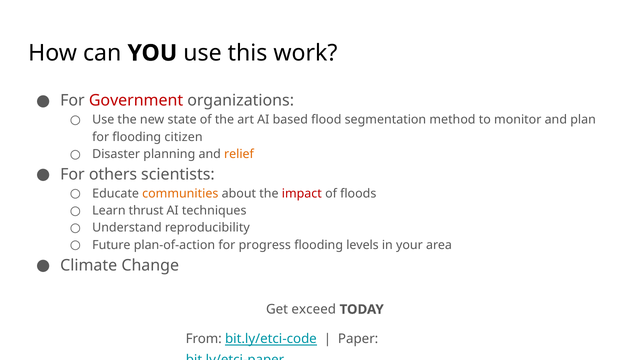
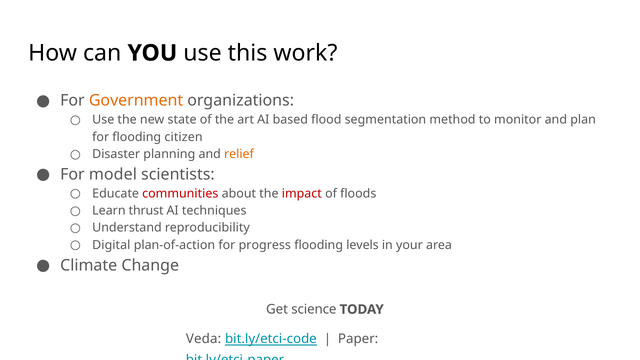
Government colour: red -> orange
others: others -> model
communities colour: orange -> red
Future: Future -> Digital
exceed: exceed -> science
From: From -> Veda
